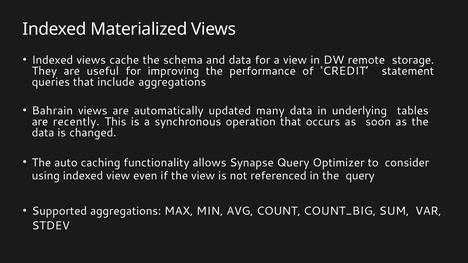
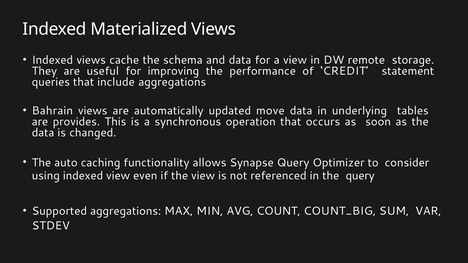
many: many -> move
recently: recently -> provides
